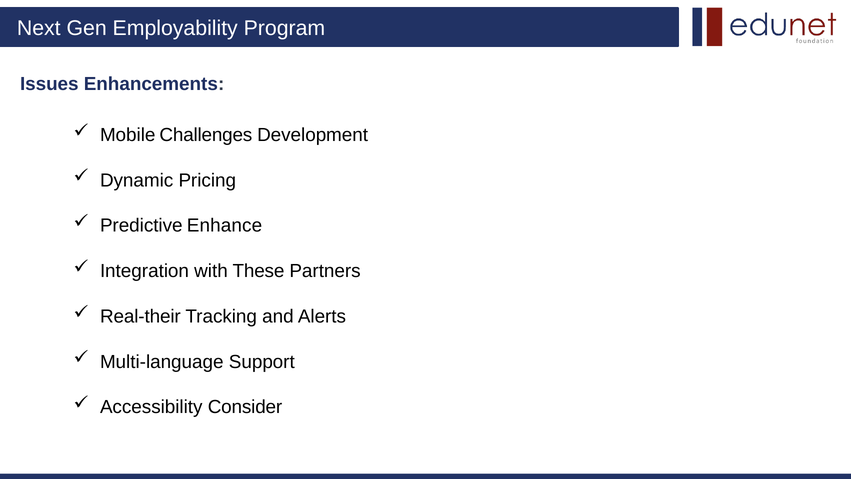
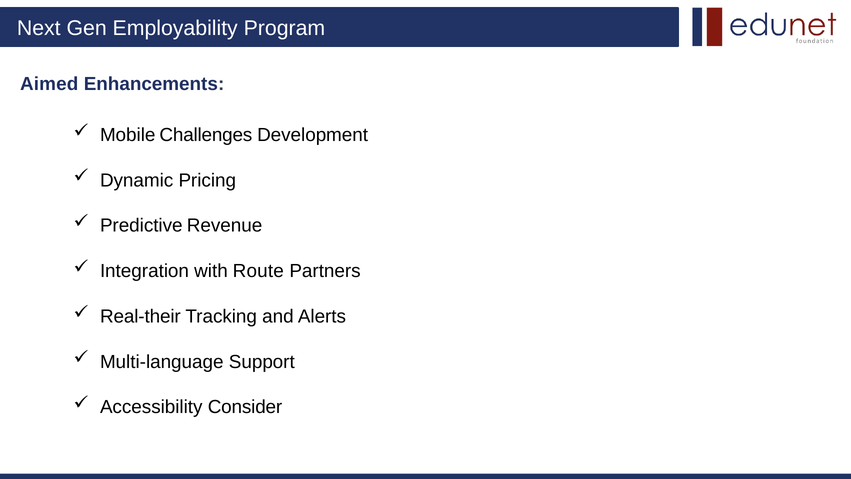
Issues: Issues -> Aimed
Enhance: Enhance -> Revenue
These: These -> Route
